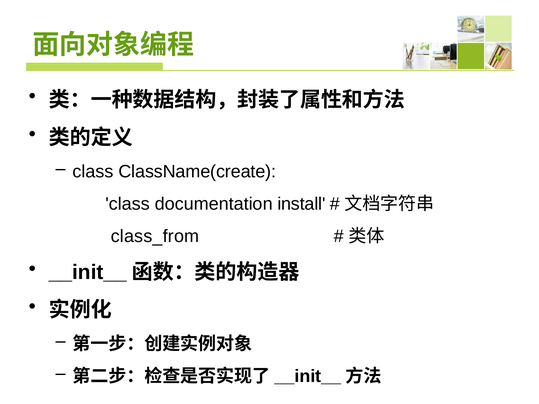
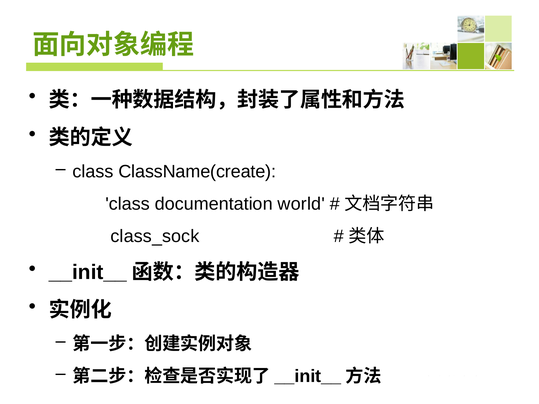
install: install -> world
class_from: class_from -> class_sock
